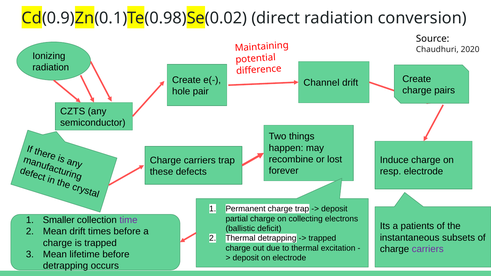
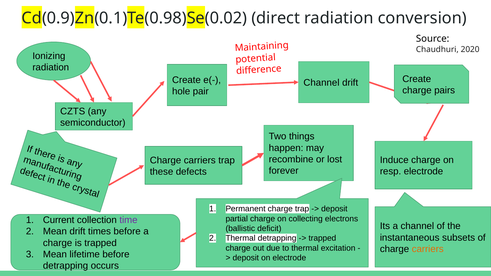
Smaller: Smaller -> Current
a patients: patients -> channel
carriers at (428, 249) colour: purple -> orange
